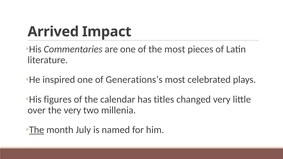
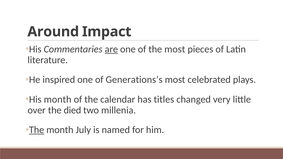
Arrived: Arrived -> Around
are underline: none -> present
His figures: figures -> month
the very: very -> died
